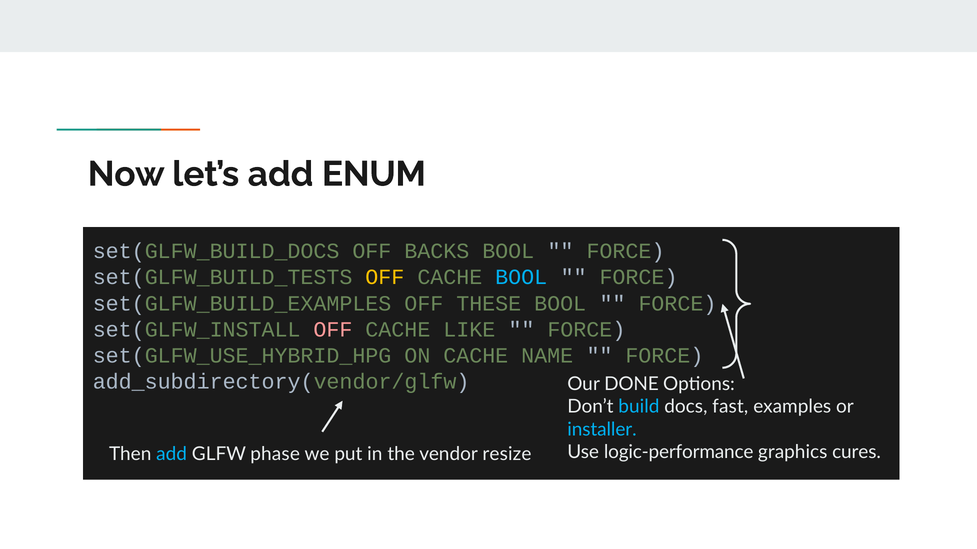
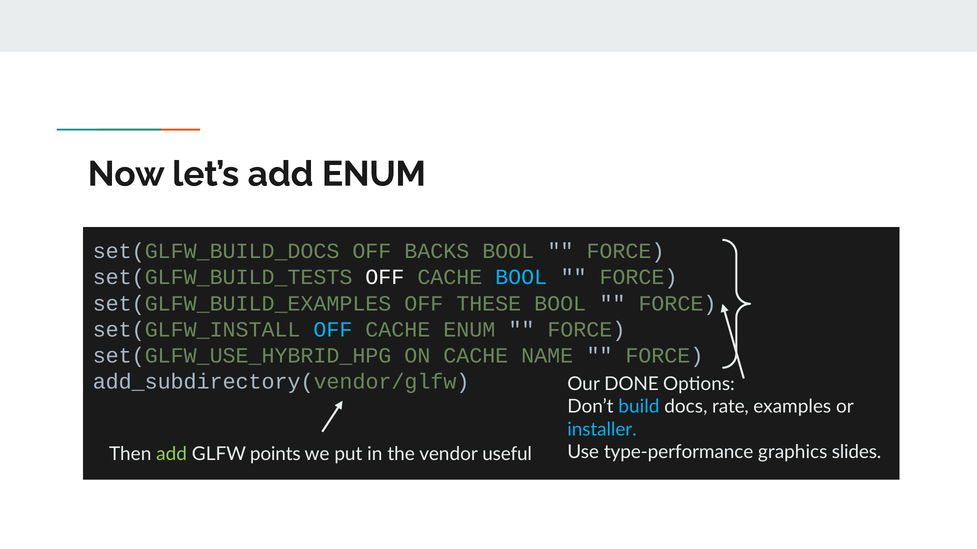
OFF at (385, 278) colour: yellow -> white
OFF at (333, 330) colour: pink -> light blue
CACHE LIKE: LIKE -> ENUM
fast: fast -> rate
logic-performance: logic-performance -> type-performance
cures: cures -> slides
add at (172, 455) colour: light blue -> light green
phase: phase -> points
resize: resize -> useful
